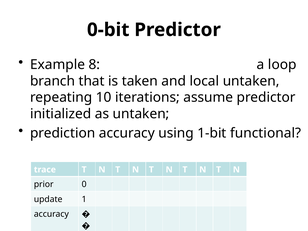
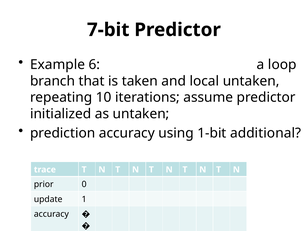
0-bit: 0-bit -> 7-bit
8: 8 -> 6
functional: functional -> additional
